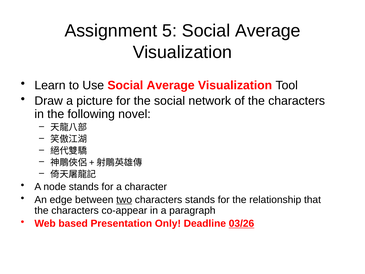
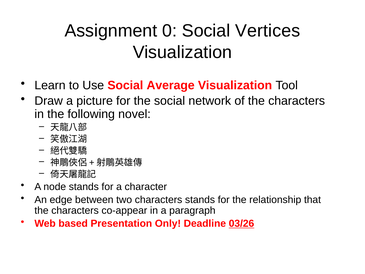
5: 5 -> 0
Average at (268, 31): Average -> Vertices
two underline: present -> none
